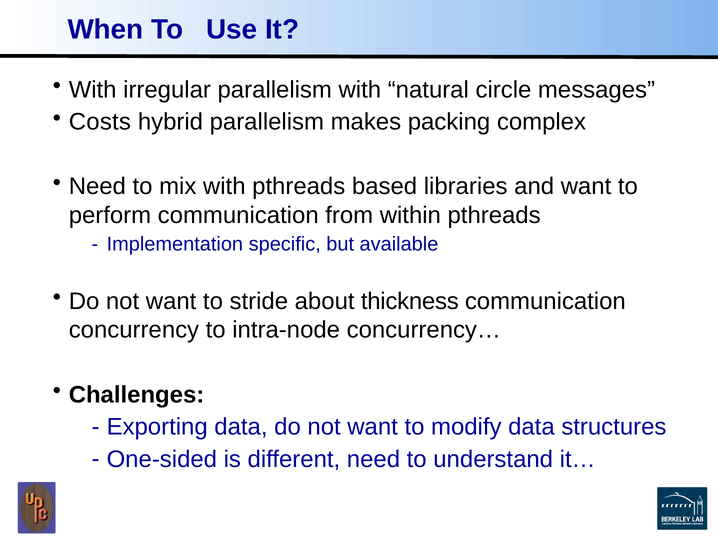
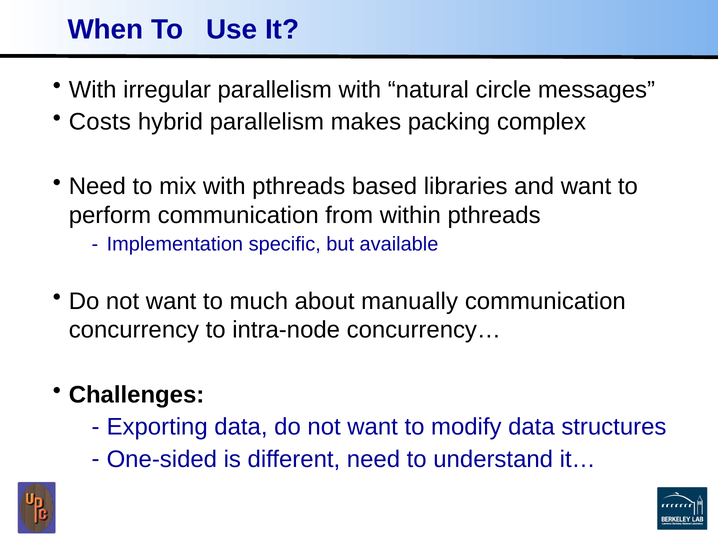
stride: stride -> much
thickness: thickness -> manually
